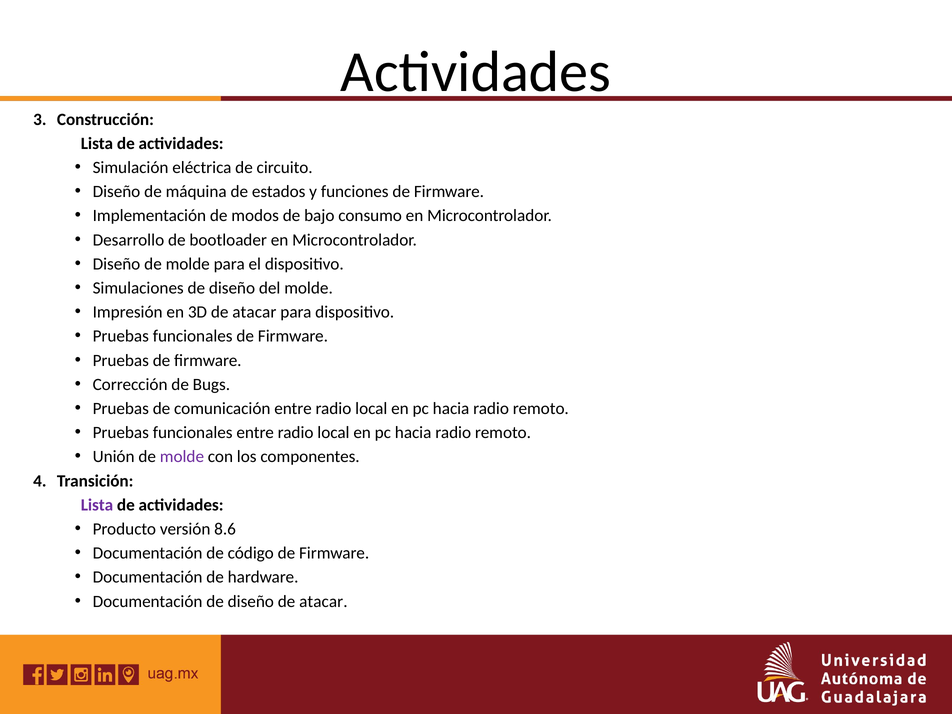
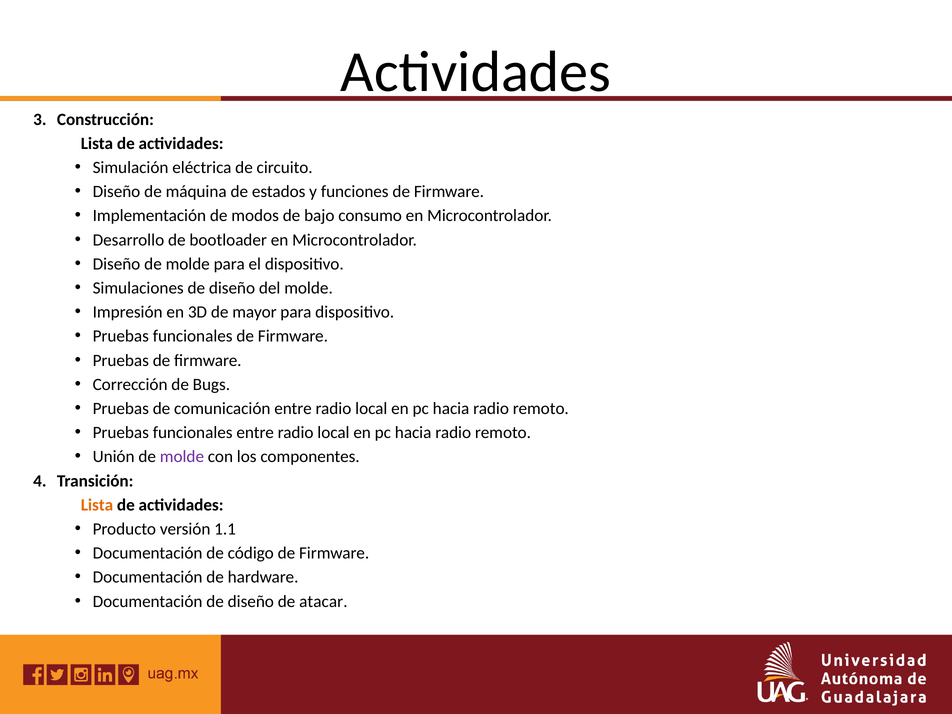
3D de atacar: atacar -> mayor
Lista at (97, 505) colour: purple -> orange
8.6: 8.6 -> 1.1
